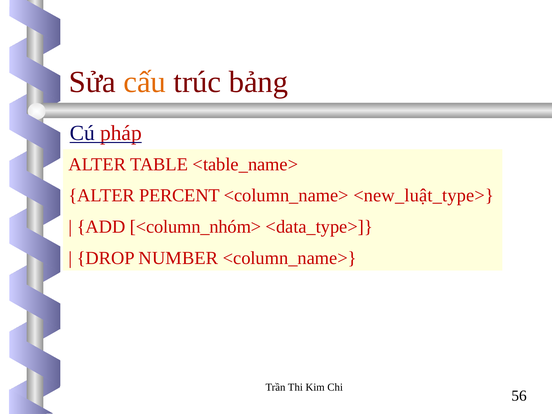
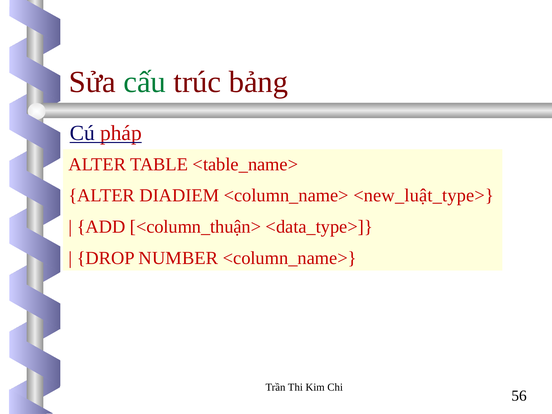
cấu colour: orange -> green
PERCENT: PERCENT -> DIADIEM
<column_nhóm>: <column_nhóm> -> <column_thuận>
